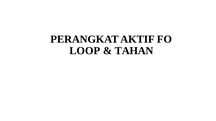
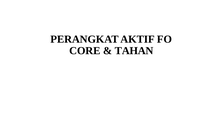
LOOP: LOOP -> CORE
